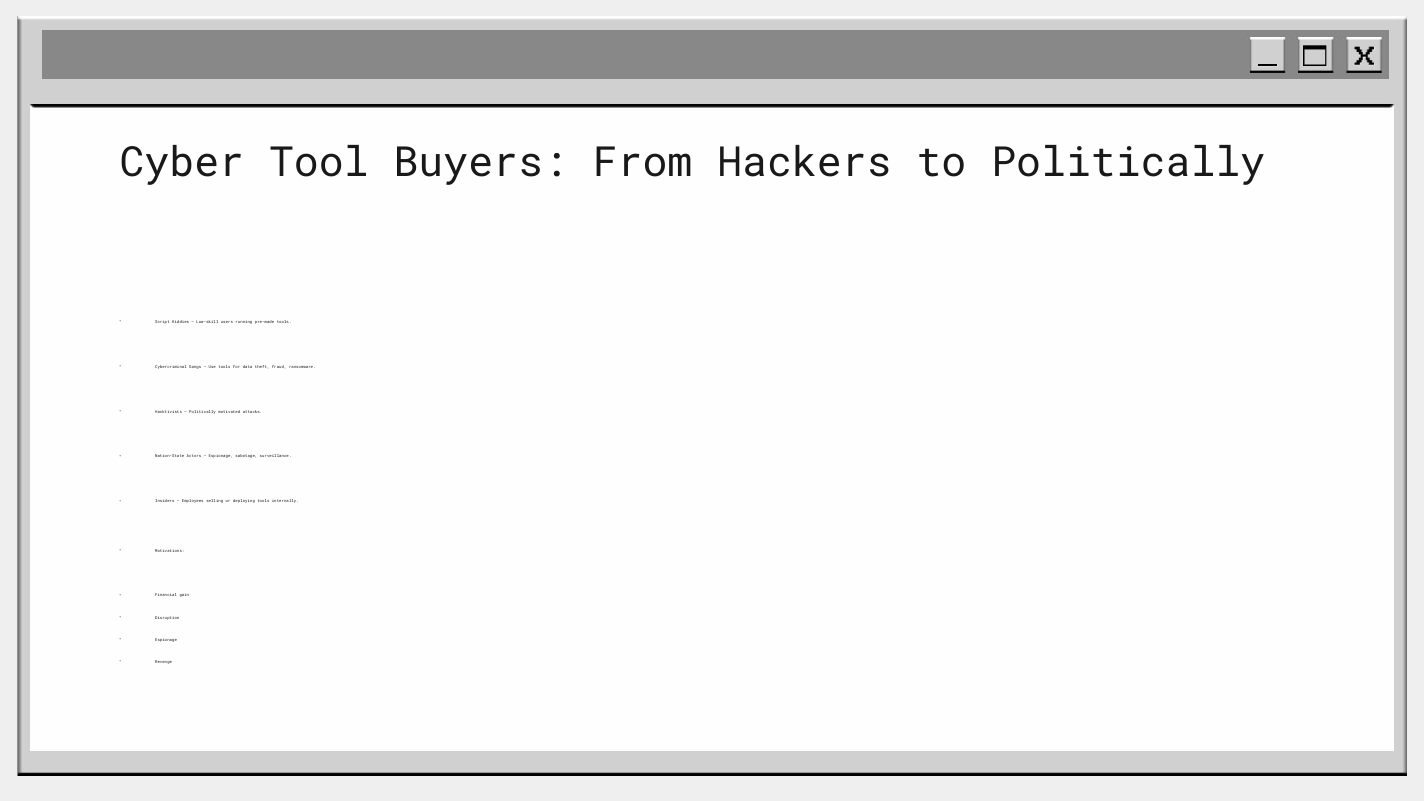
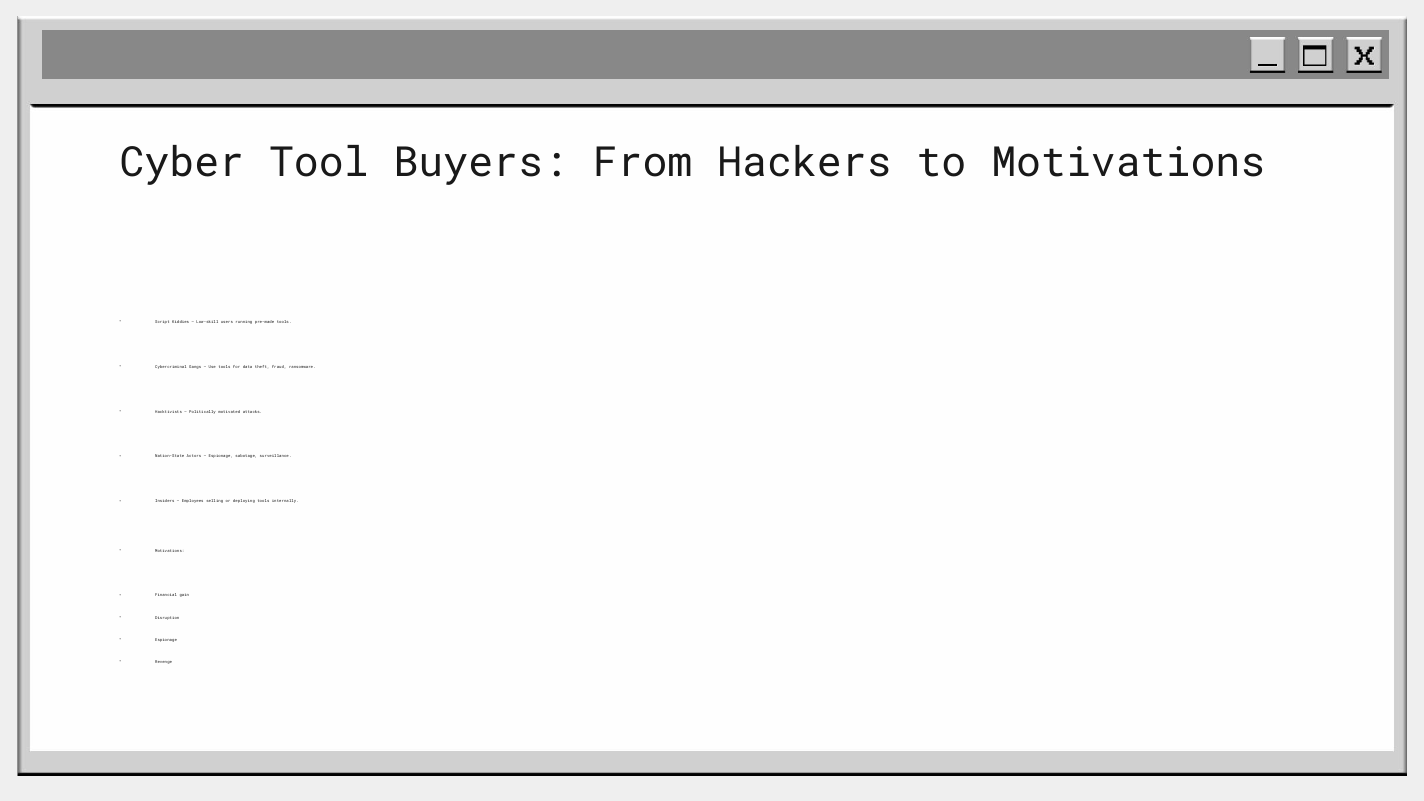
to Politically: Politically -> Motivations
